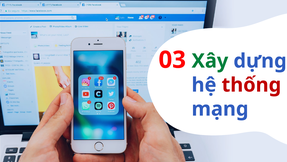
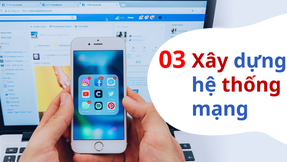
Xây colour: green -> red
